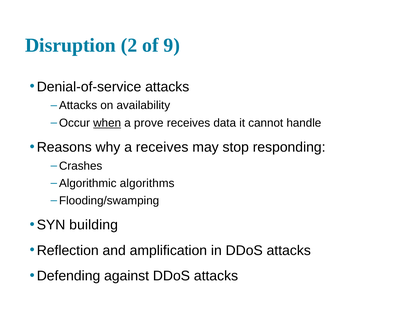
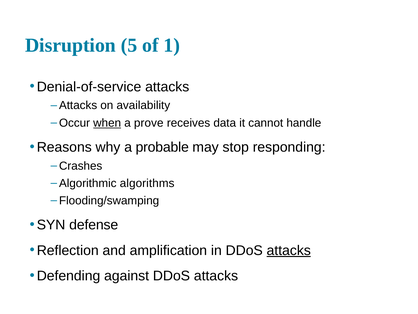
2: 2 -> 5
9: 9 -> 1
a receives: receives -> probable
building: building -> defense
attacks at (289, 250) underline: none -> present
